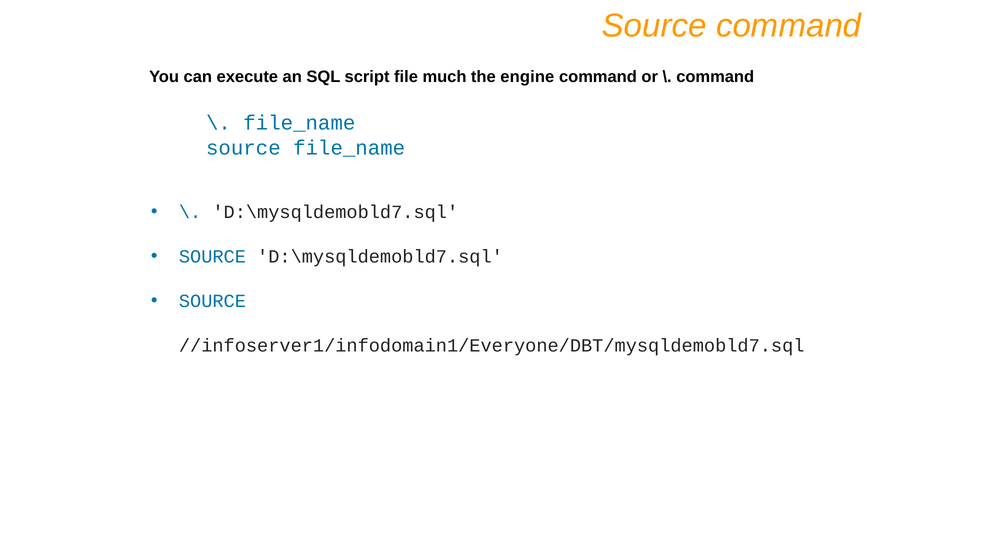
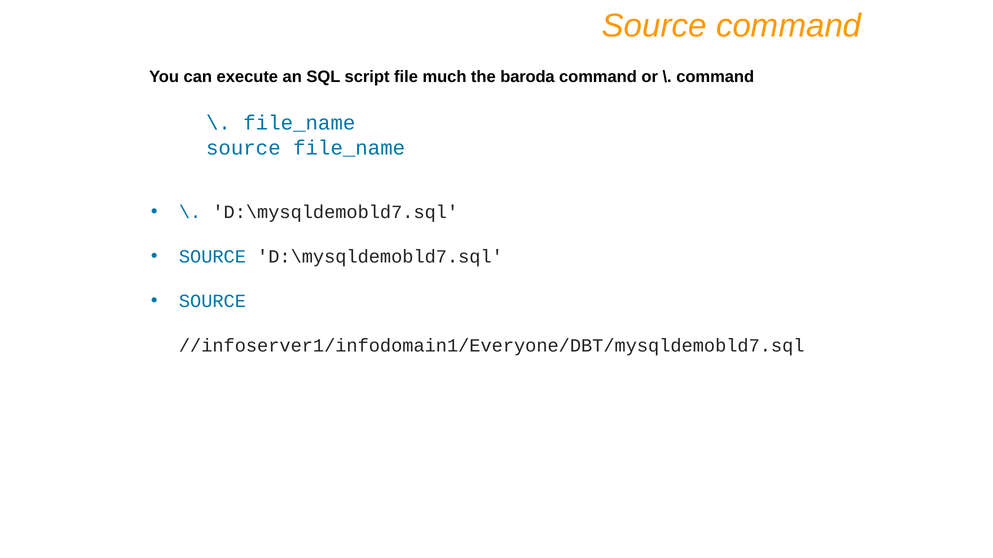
engine: engine -> baroda
